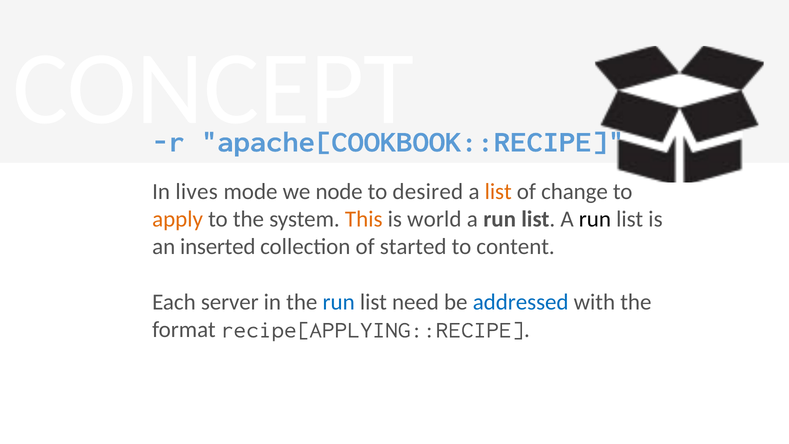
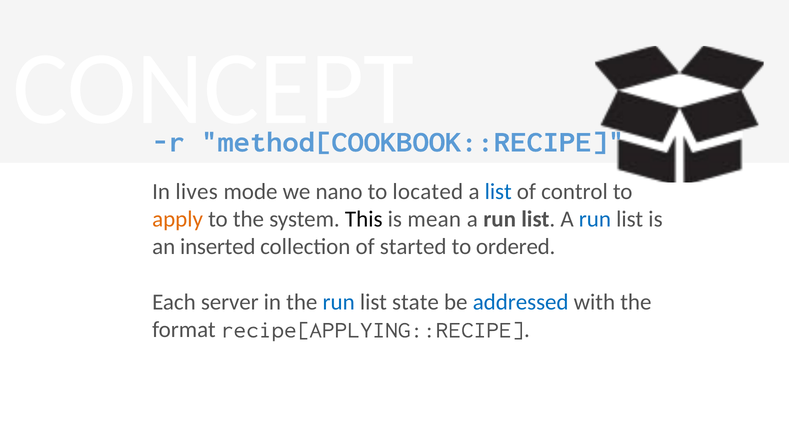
apache[COOKBOOK::RECIPE: apache[COOKBOOK::RECIPE -> method[COOKBOOK::RECIPE
node: node -> nano
desired: desired -> located
list at (498, 192) colour: orange -> blue
change: change -> control
This colour: orange -> black
world: world -> mean
run at (595, 219) colour: black -> blue
content: content -> ordered
need: need -> state
